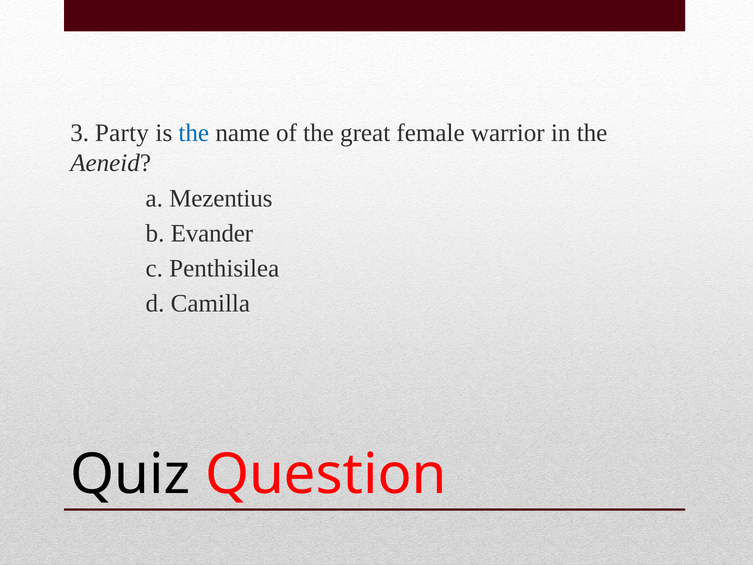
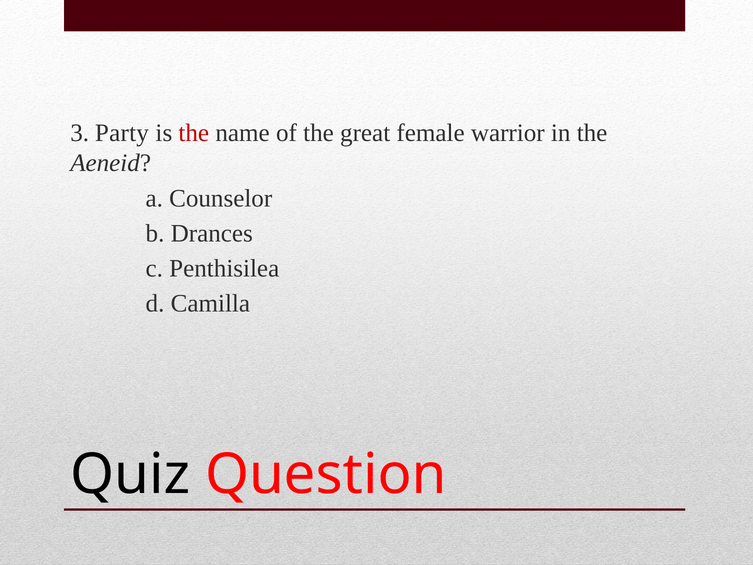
the at (194, 133) colour: blue -> red
Mezentius: Mezentius -> Counselor
Evander: Evander -> Drances
